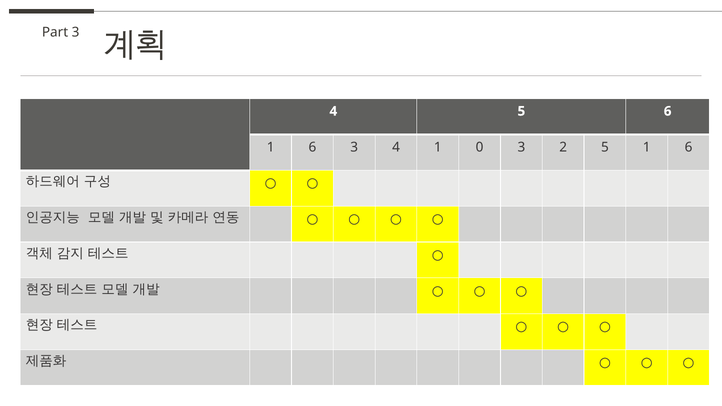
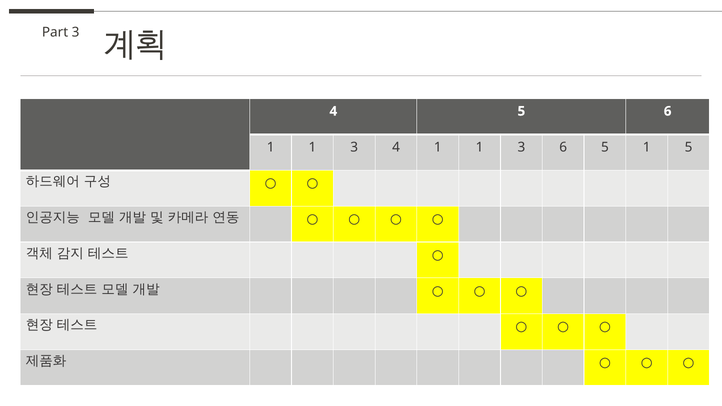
6 at (312, 147): 6 -> 1
4 1 0: 0 -> 1
3 2: 2 -> 6
5 1 6: 6 -> 5
